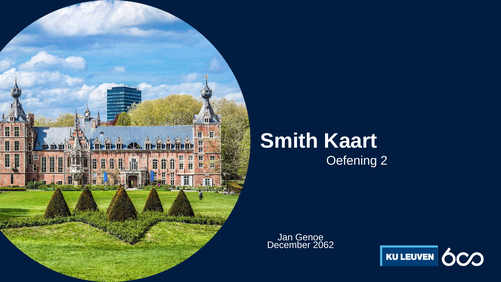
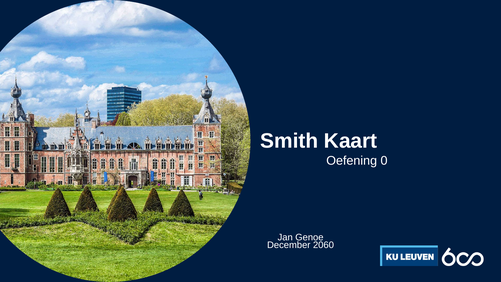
2: 2 -> 0
2062: 2062 -> 2060
